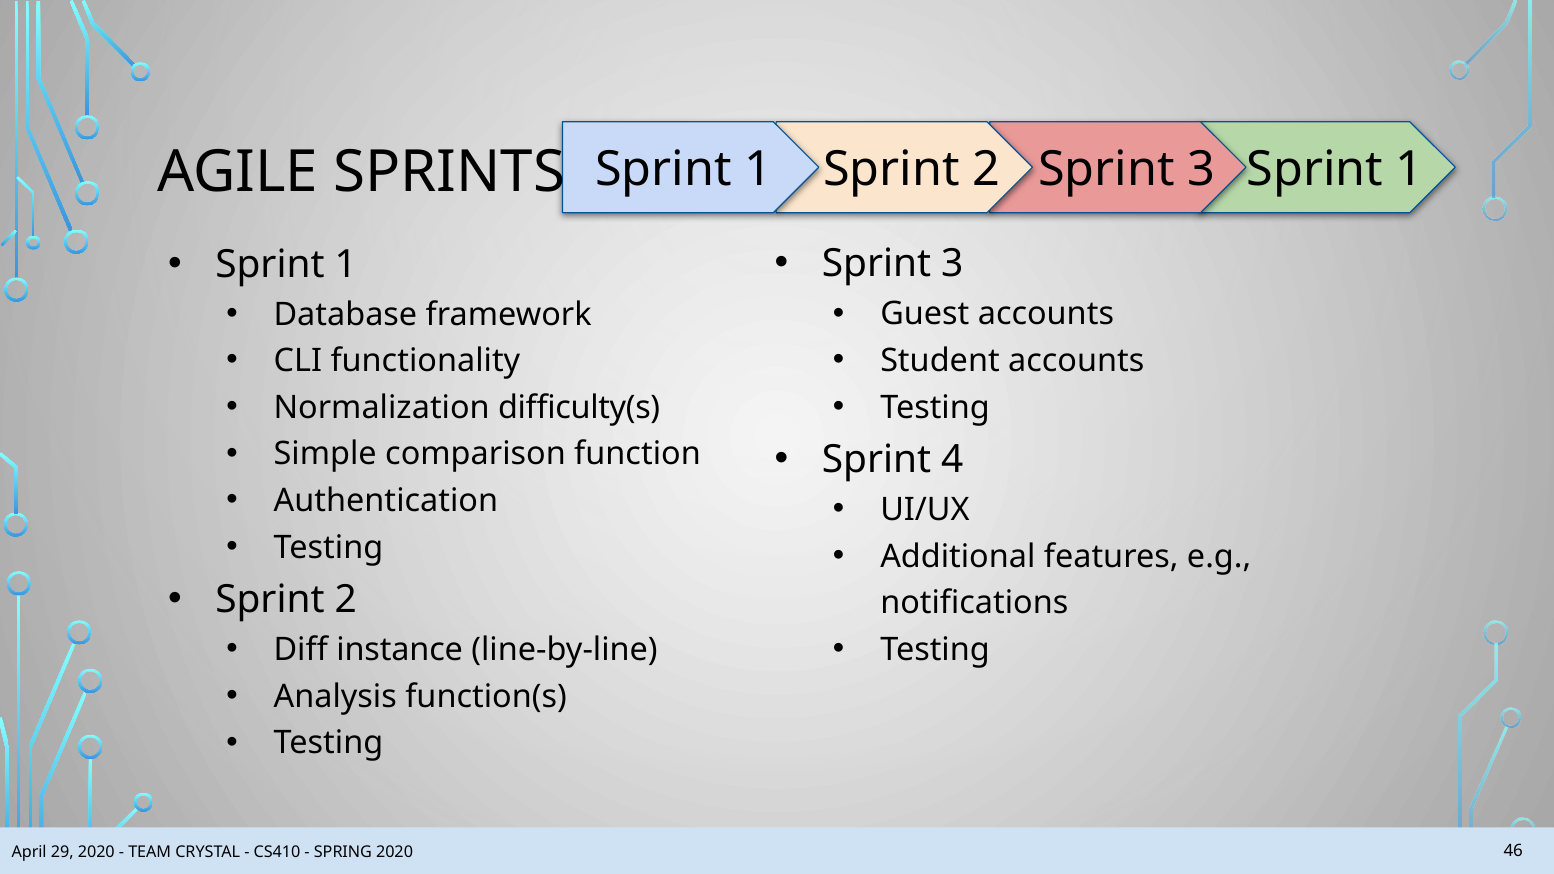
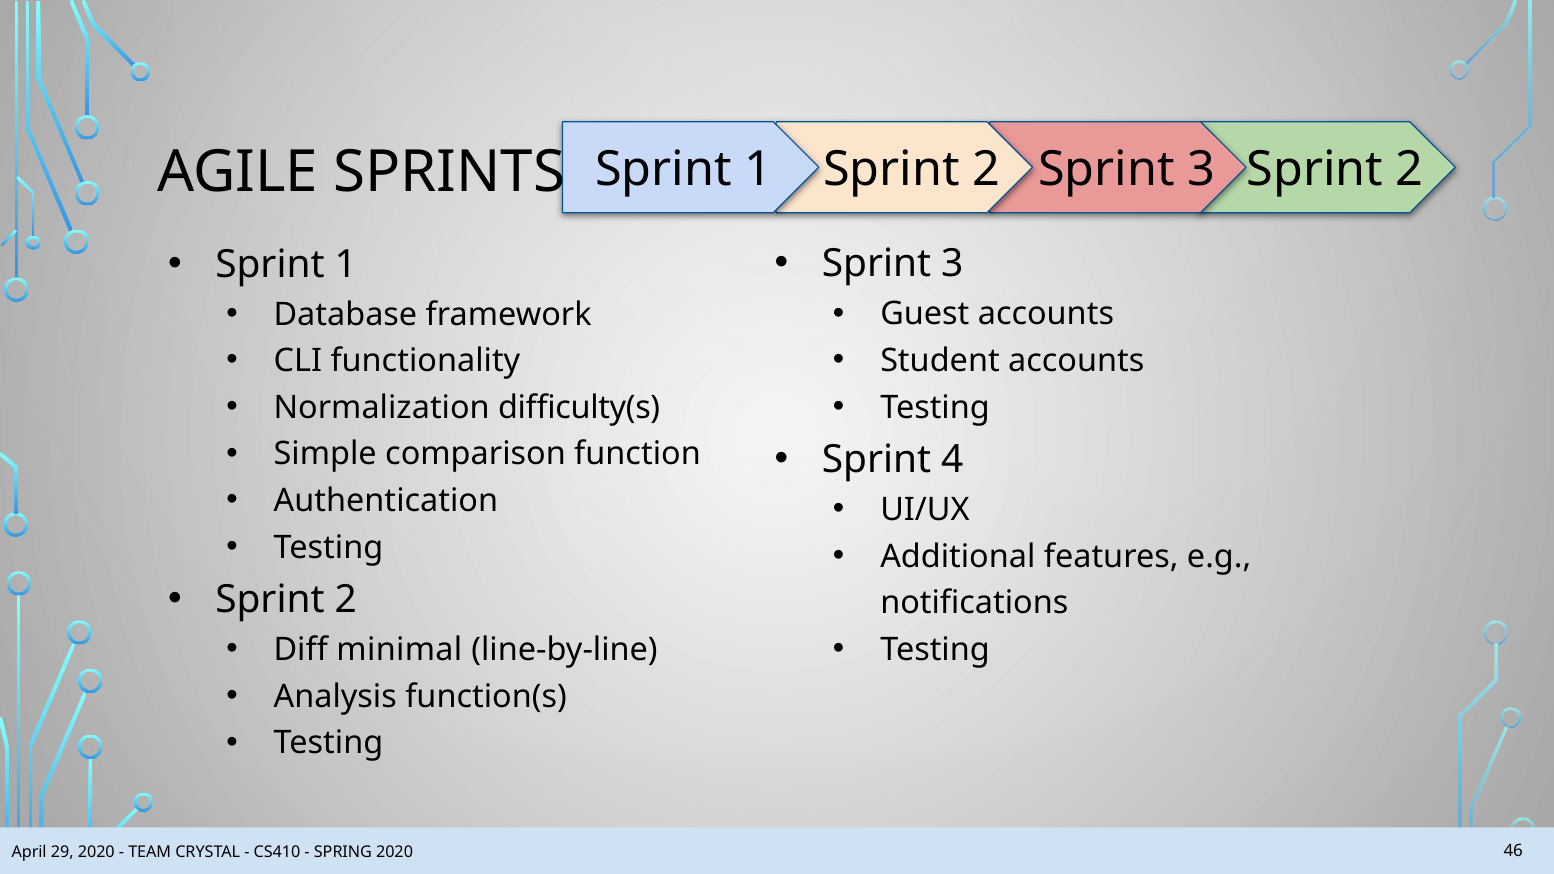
2 Sprint 1: 1 -> 2
instance: instance -> minimal
